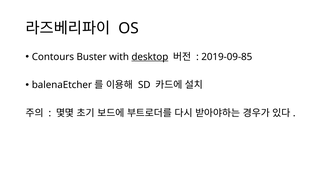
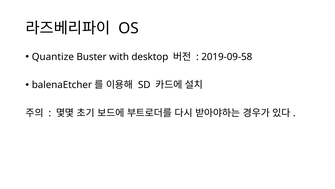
Contours: Contours -> Quantize
desktop underline: present -> none
2019-09-85: 2019-09-85 -> 2019-09-58
